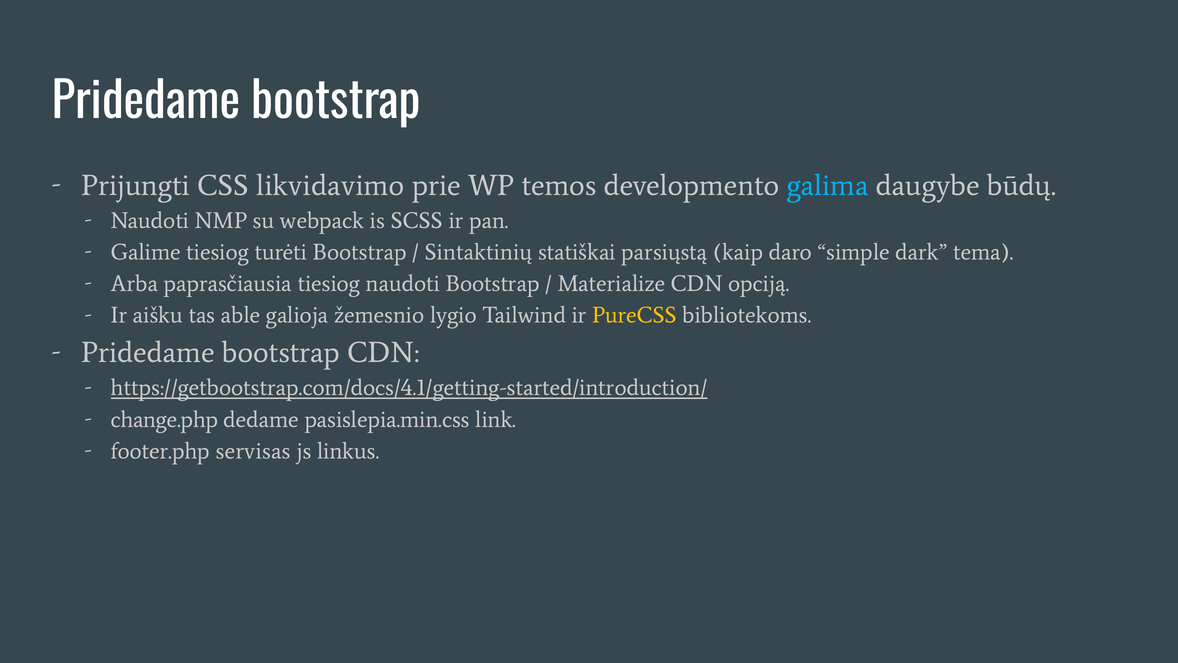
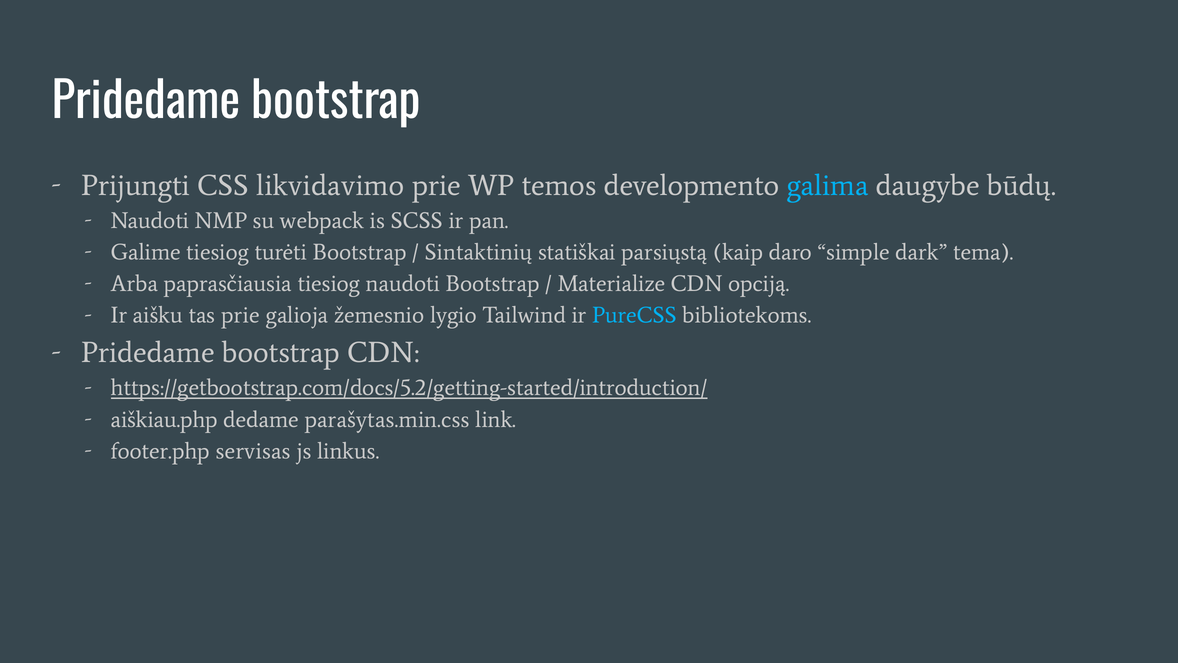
tas able: able -> prie
PureCSS colour: yellow -> light blue
https://getbootstrap.com/docs/4.1/getting-started/introduction/: https://getbootstrap.com/docs/4.1/getting-started/introduction/ -> https://getbootstrap.com/docs/5.2/getting-started/introduction/
change.php: change.php -> aiškiau.php
pasislepia.min.css: pasislepia.min.css -> parašytas.min.css
